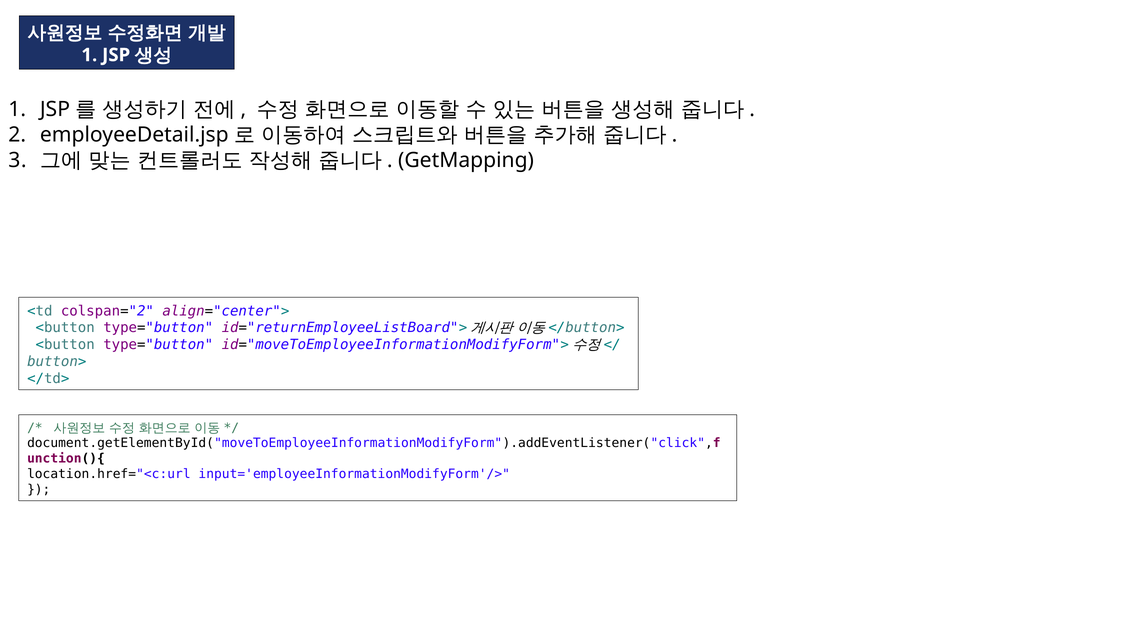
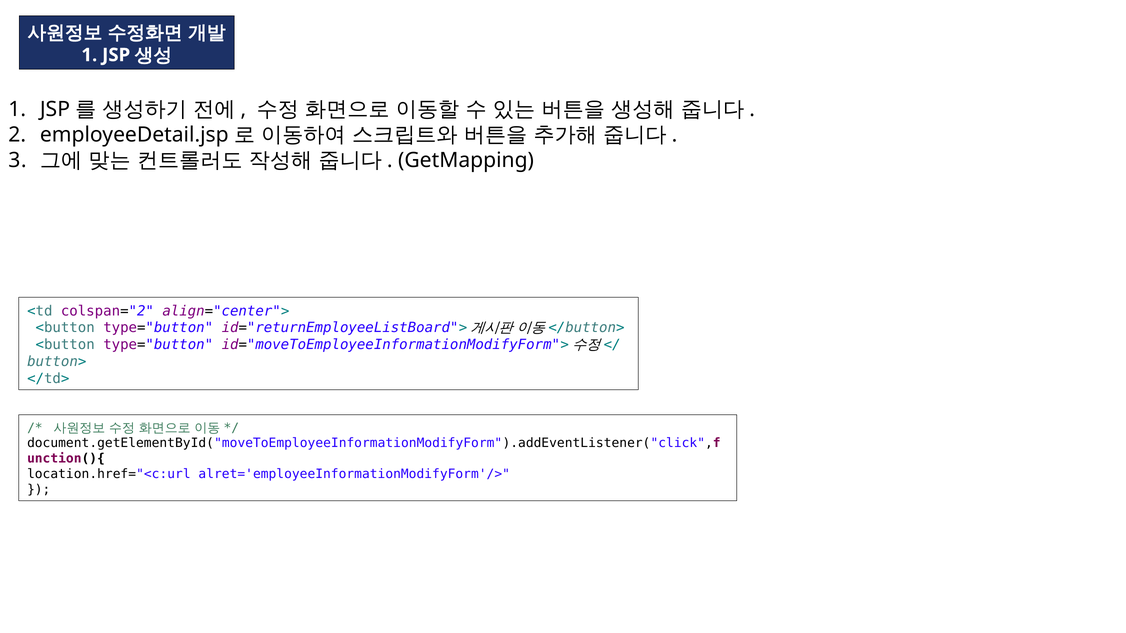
input='employeeInformationModifyForm'/>: input='employeeInformationModifyForm'/> -> alret='employeeInformationModifyForm'/>
